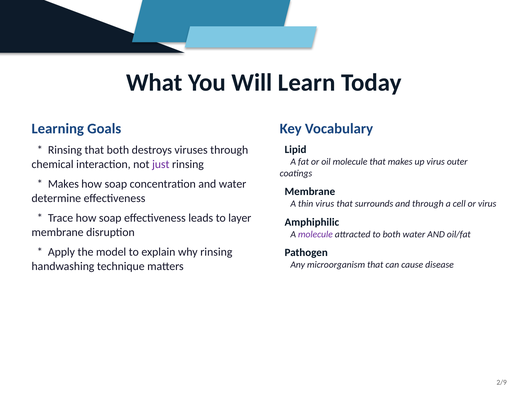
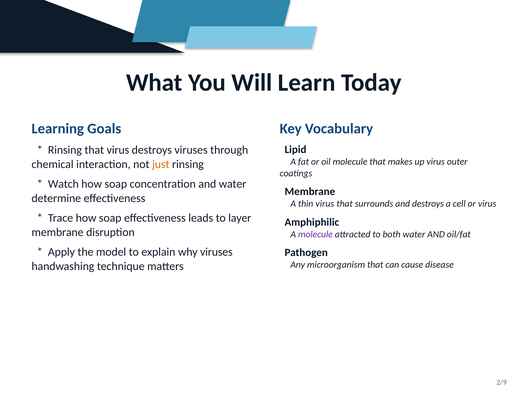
that both: both -> virus
just colour: purple -> orange
Makes at (63, 184): Makes -> Watch
and through: through -> destroys
why rinsing: rinsing -> viruses
